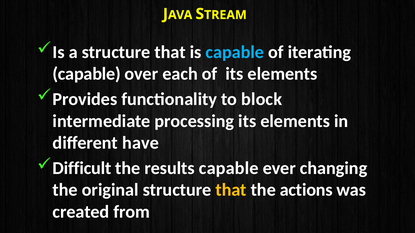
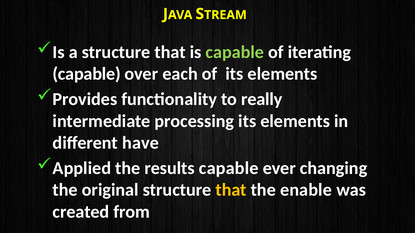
capable at (235, 52) colour: light blue -> light green
block: block -> really
Difficult: Difficult -> Applied
actions: actions -> enable
